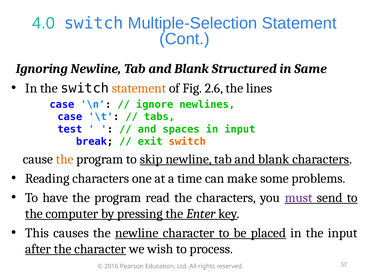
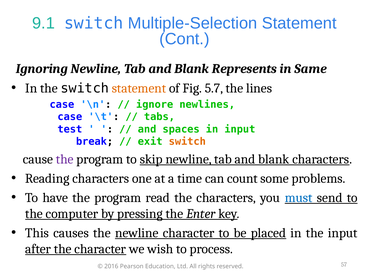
4.0: 4.0 -> 9.1
Structured: Structured -> Represents
2.6: 2.6 -> 5.7
the at (65, 159) colour: orange -> purple
make: make -> count
must colour: purple -> blue
